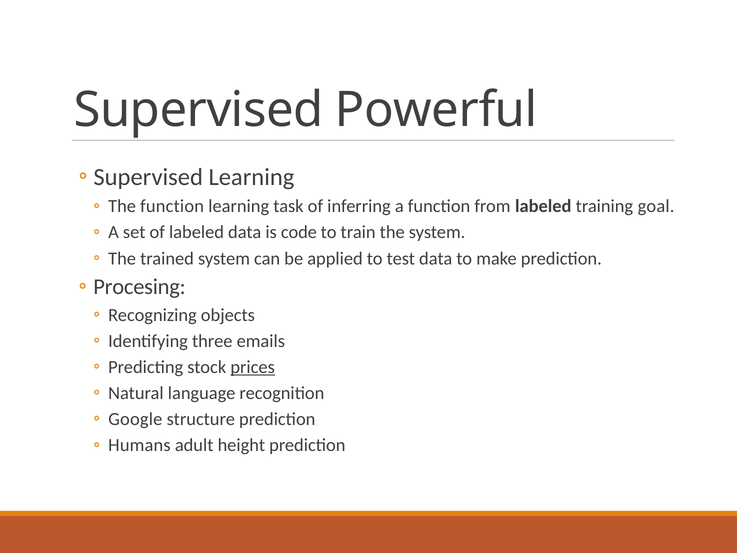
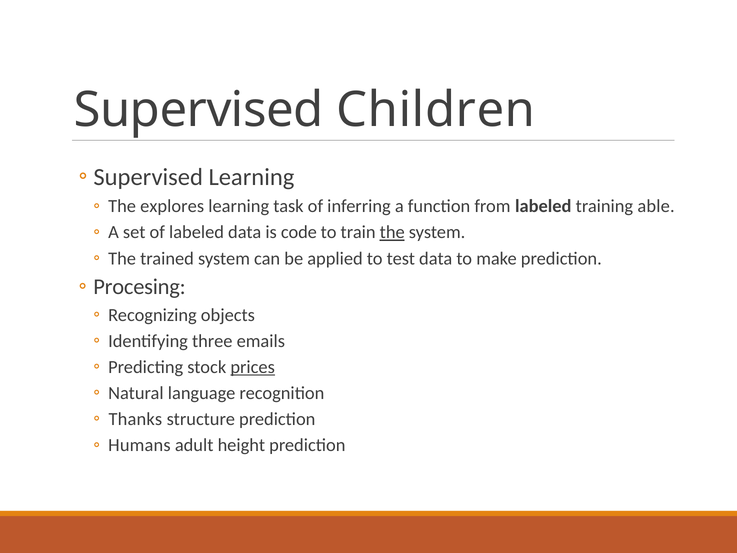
Powerful: Powerful -> Children
The function: function -> explores
goal: goal -> able
the at (392, 232) underline: none -> present
Google: Google -> Thanks
